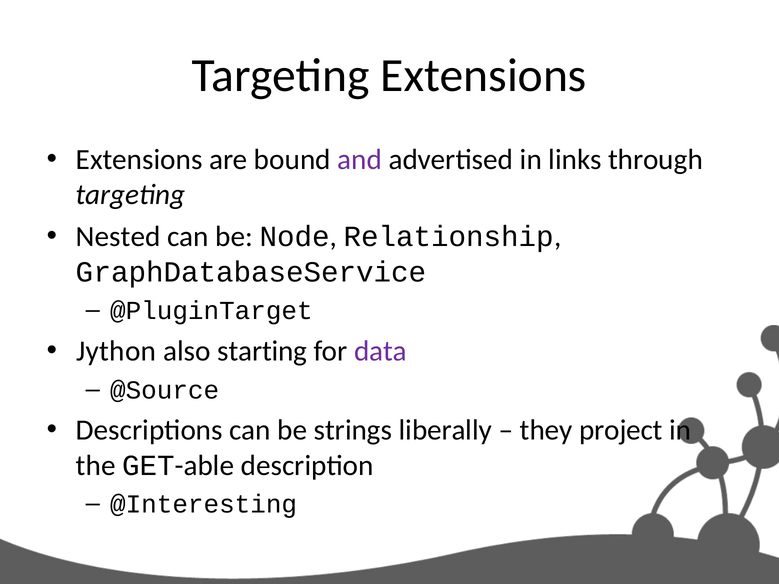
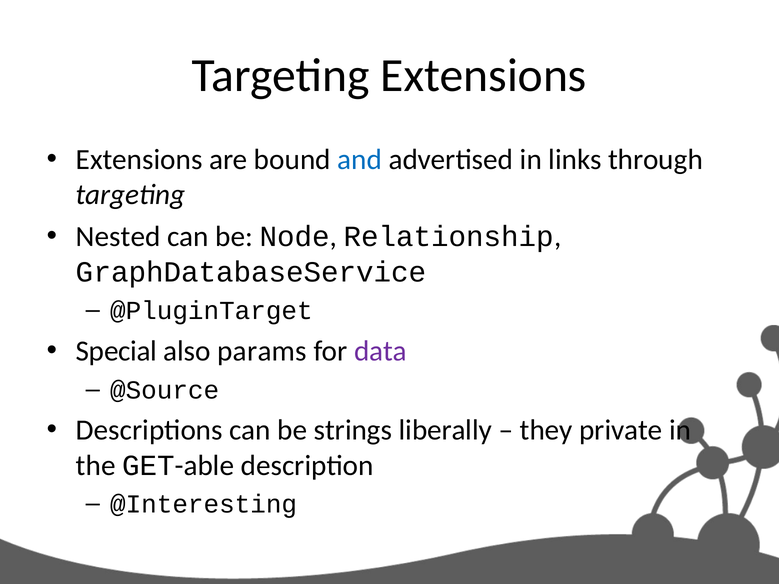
and colour: purple -> blue
Jython: Jython -> Special
starting: starting -> params
project: project -> private
